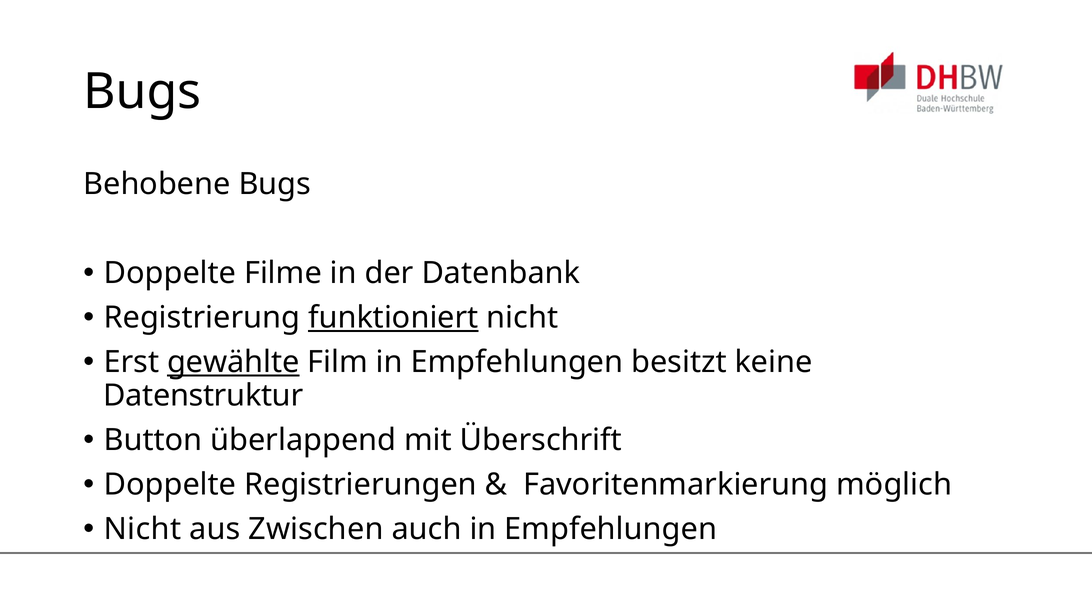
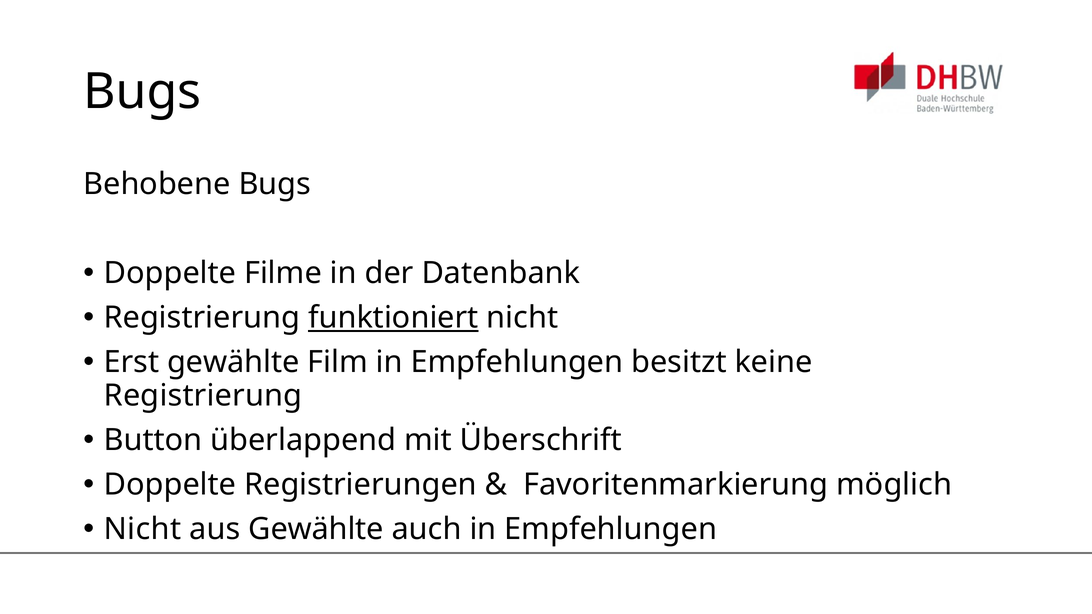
gewählte at (233, 362) underline: present -> none
Datenstruktur at (203, 396): Datenstruktur -> Registrierung
aus Zwischen: Zwischen -> Gewählte
